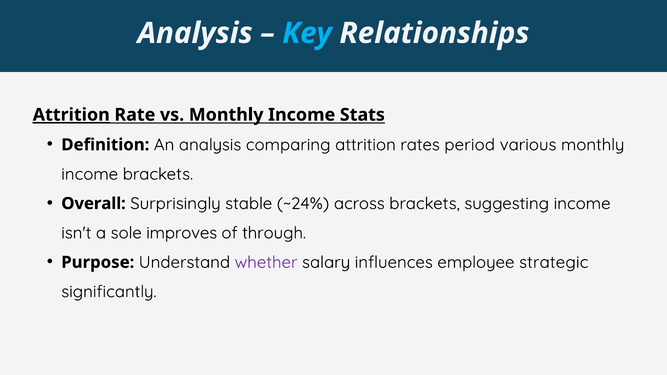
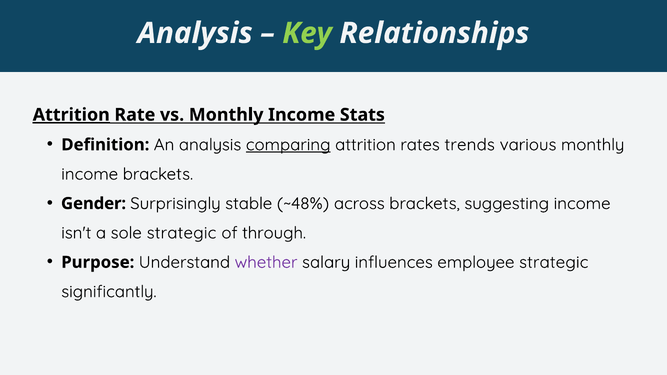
Key colour: light blue -> light green
comparing underline: none -> present
period: period -> trends
Overall: Overall -> Gender
~24%: ~24% -> ~48%
sole improves: improves -> strategic
